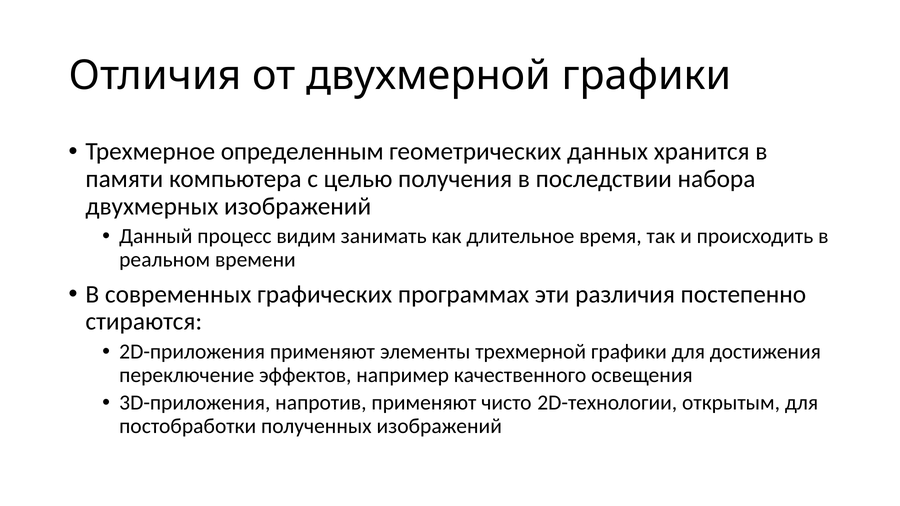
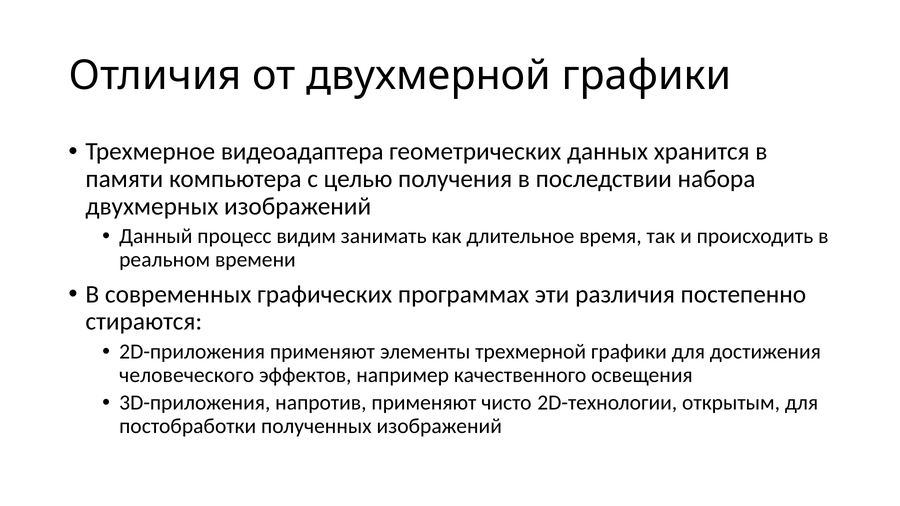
определенным: определенным -> видеоадаптера
переключение: переключение -> человеческого
